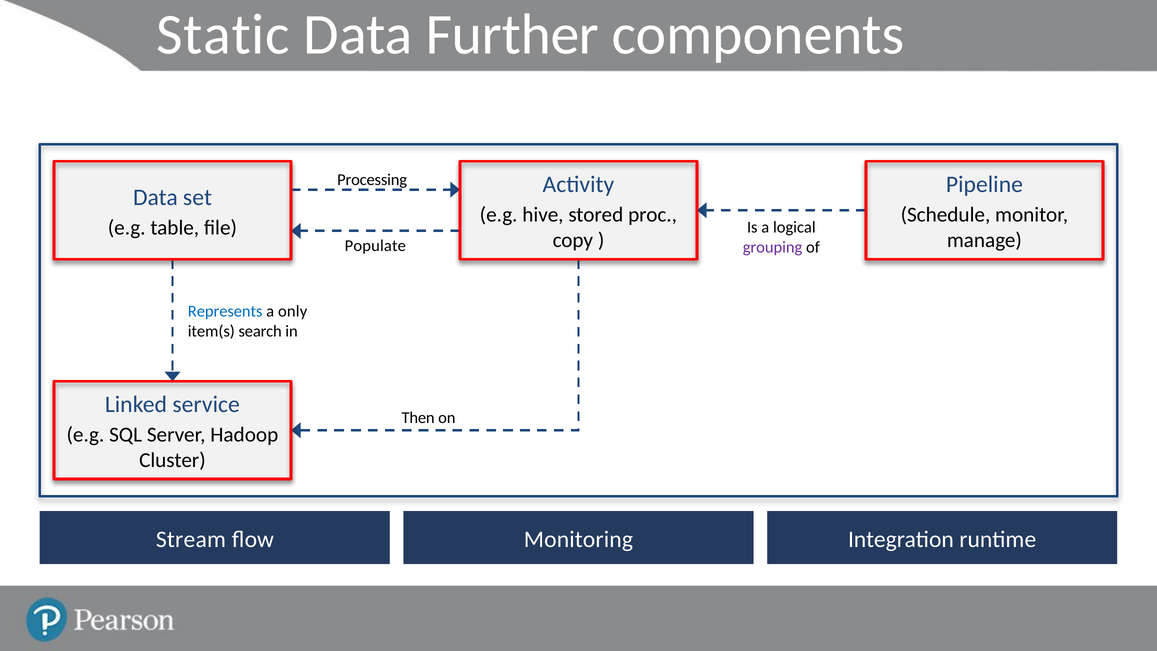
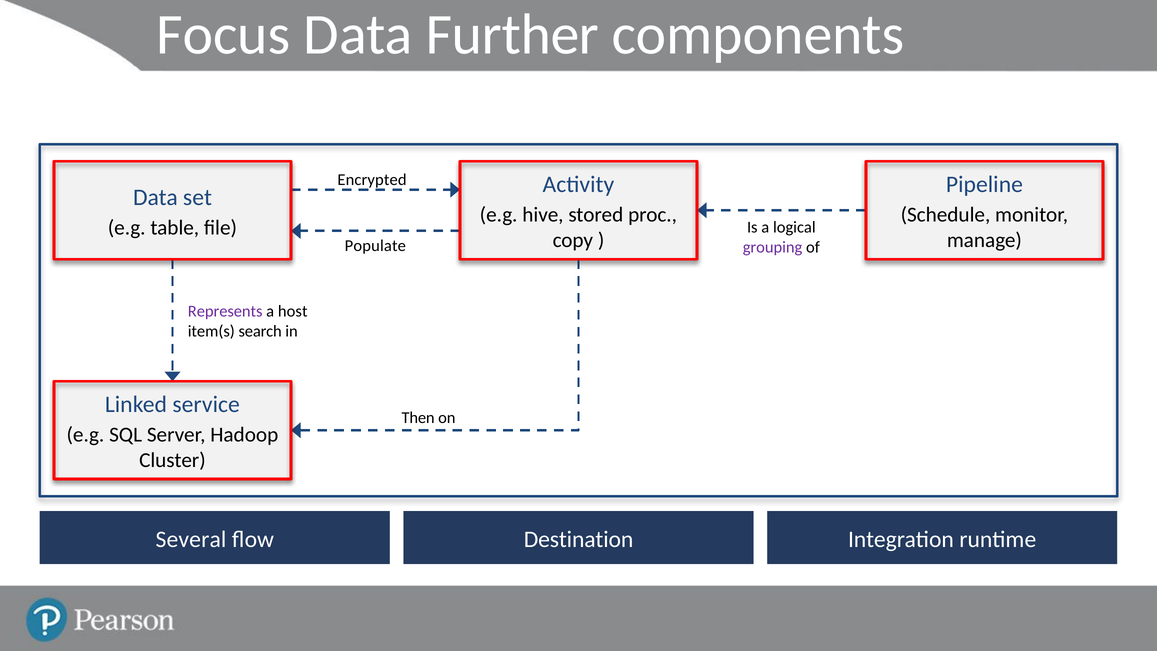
Static: Static -> Focus
Processing: Processing -> Encrypted
Represents colour: blue -> purple
only: only -> host
Stream: Stream -> Several
Monitoring: Monitoring -> Destination
